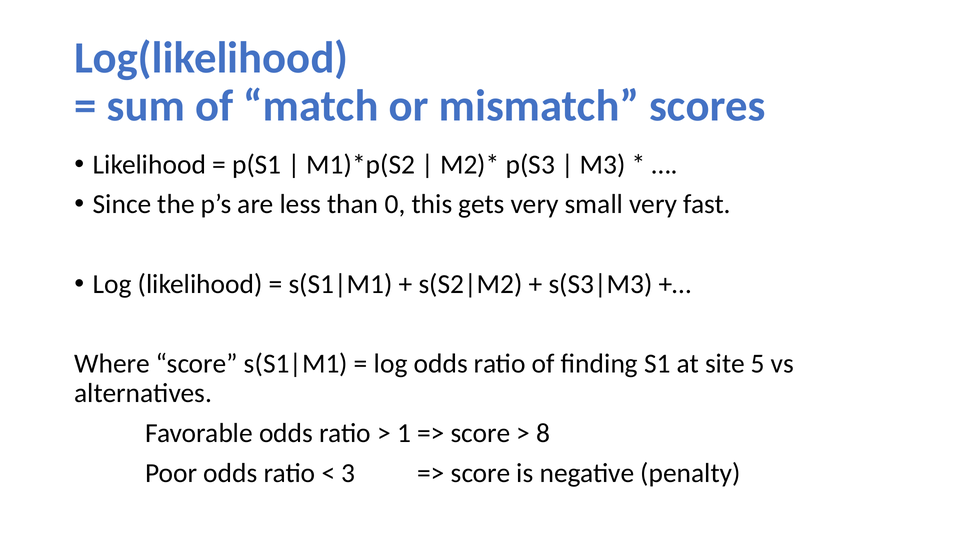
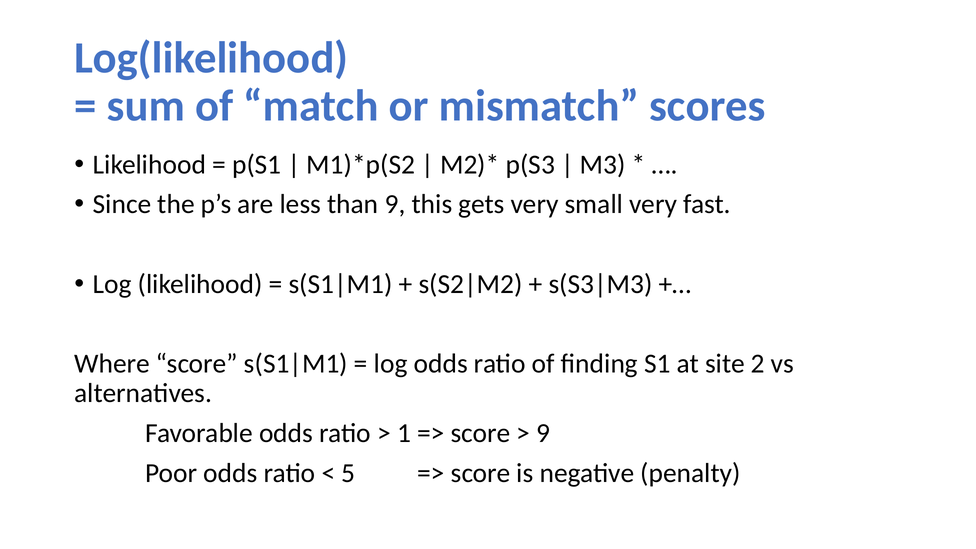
than 0: 0 -> 9
5: 5 -> 2
8 at (543, 433): 8 -> 9
3: 3 -> 5
